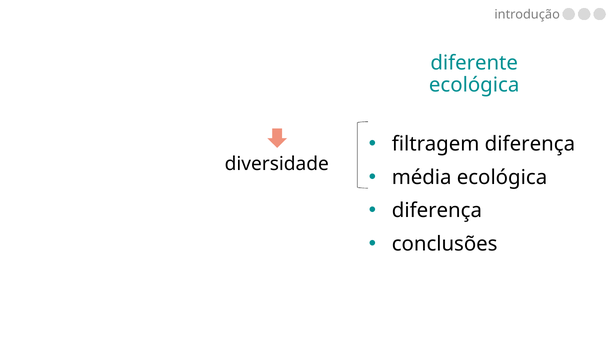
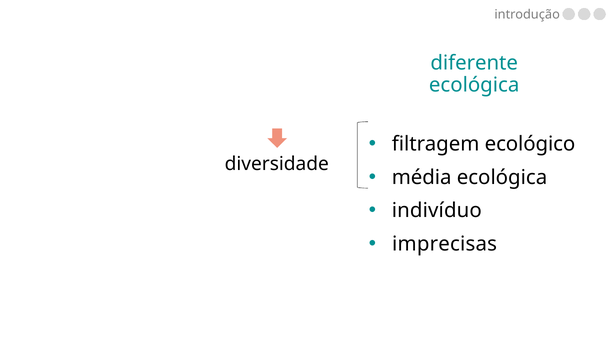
filtragem diferença: diferença -> ecológico
diferença at (437, 211): diferença -> indivíduo
conclusões: conclusões -> imprecisas
